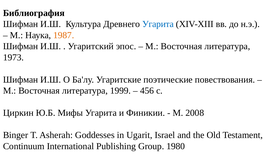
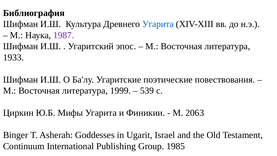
1987 colour: orange -> purple
1973: 1973 -> 1933
456: 456 -> 539
2008: 2008 -> 2063
1980: 1980 -> 1985
